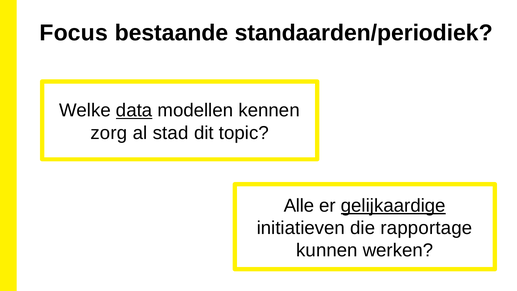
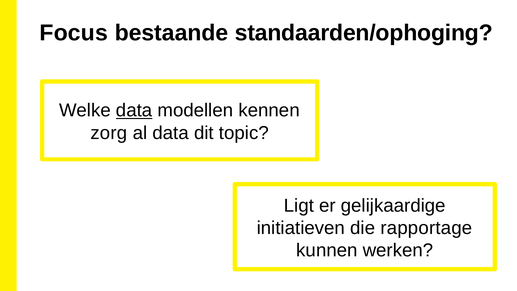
standaarden/periodiek: standaarden/periodiek -> standaarden/ophoging
al stad: stad -> data
Alle: Alle -> Ligt
gelijkaardige underline: present -> none
